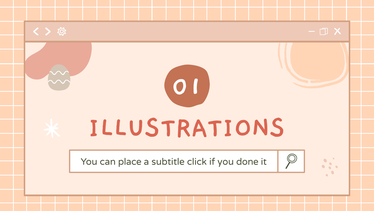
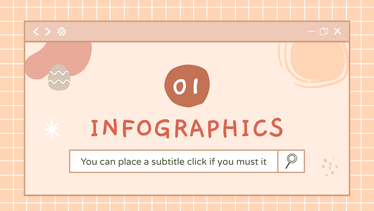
ILLUSTRATIONS: ILLUSTRATIONS -> INFOGRAPHICS
done: done -> must
